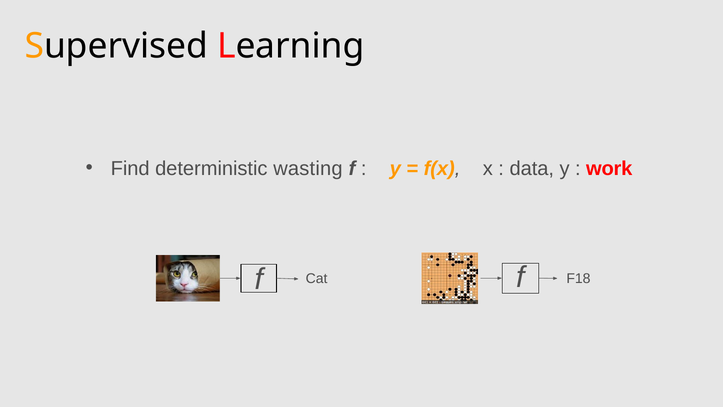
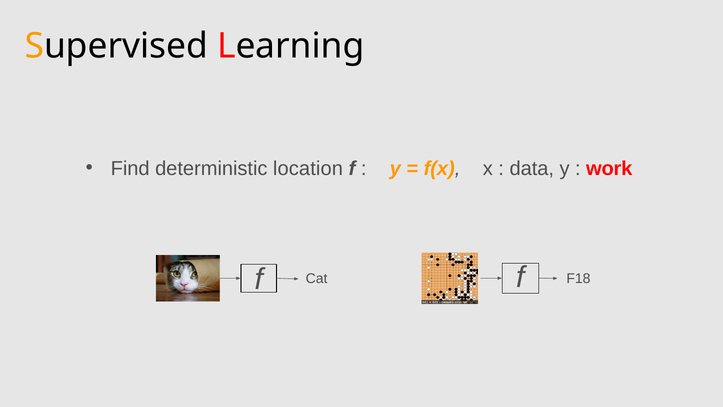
wasting: wasting -> location
